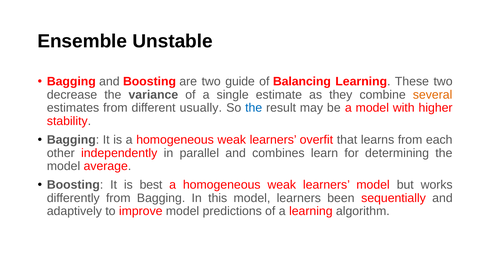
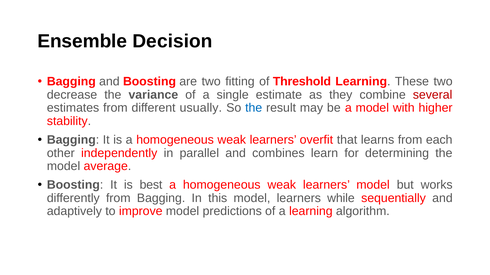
Unstable: Unstable -> Decision
guide: guide -> fitting
Balancing: Balancing -> Threshold
several colour: orange -> red
been: been -> while
